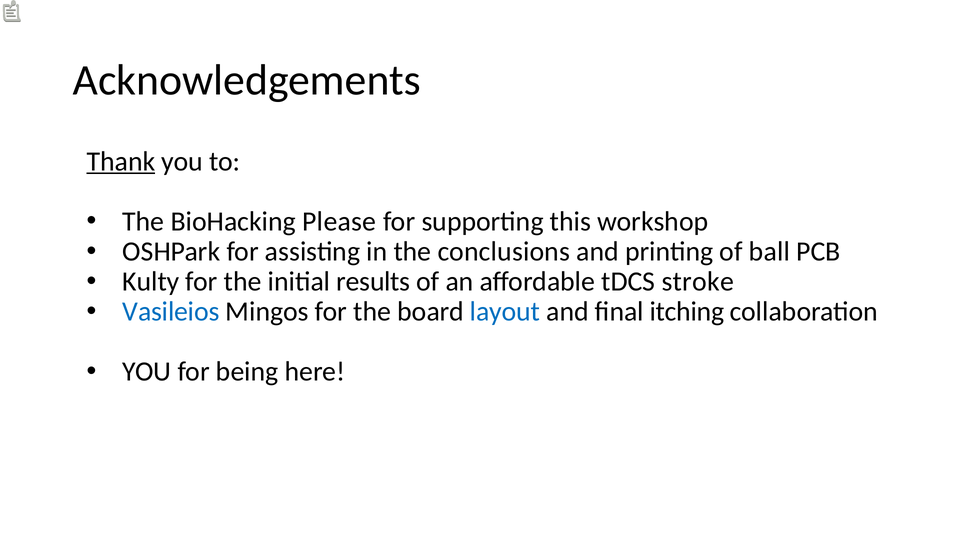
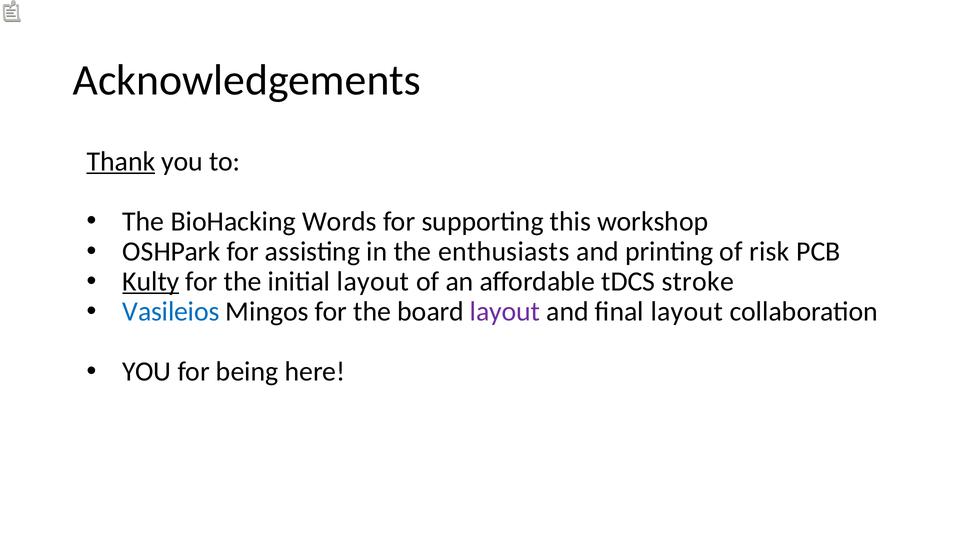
Please: Please -> Words
conclusions: conclusions -> enthusiasts
ball: ball -> risk
Kulty underline: none -> present
initial results: results -> layout
layout at (505, 311) colour: blue -> purple
final itching: itching -> layout
